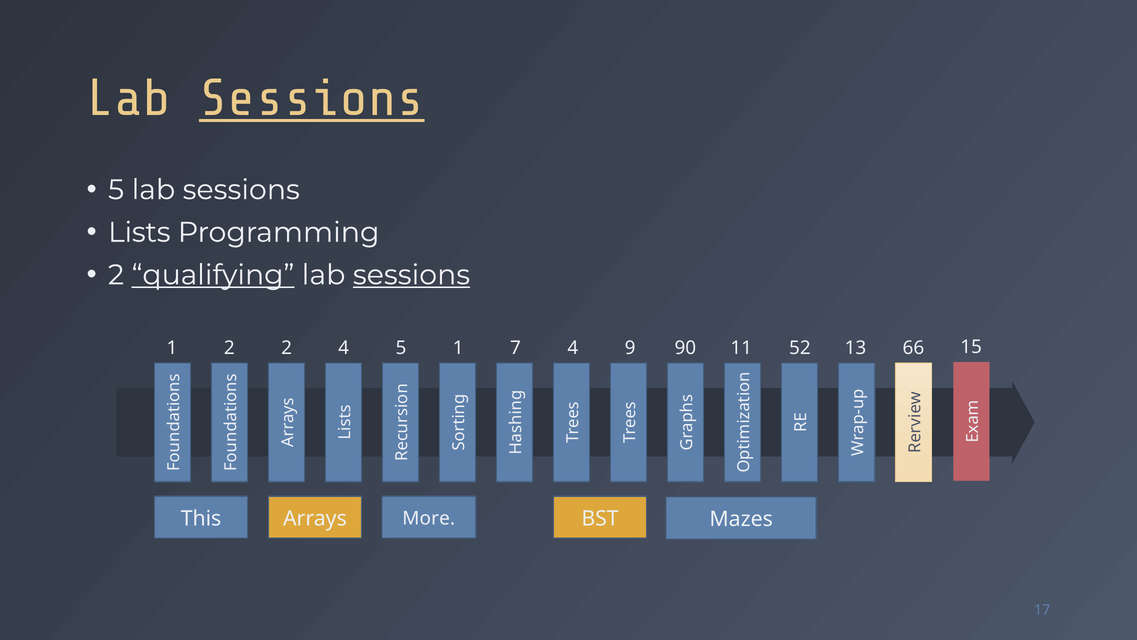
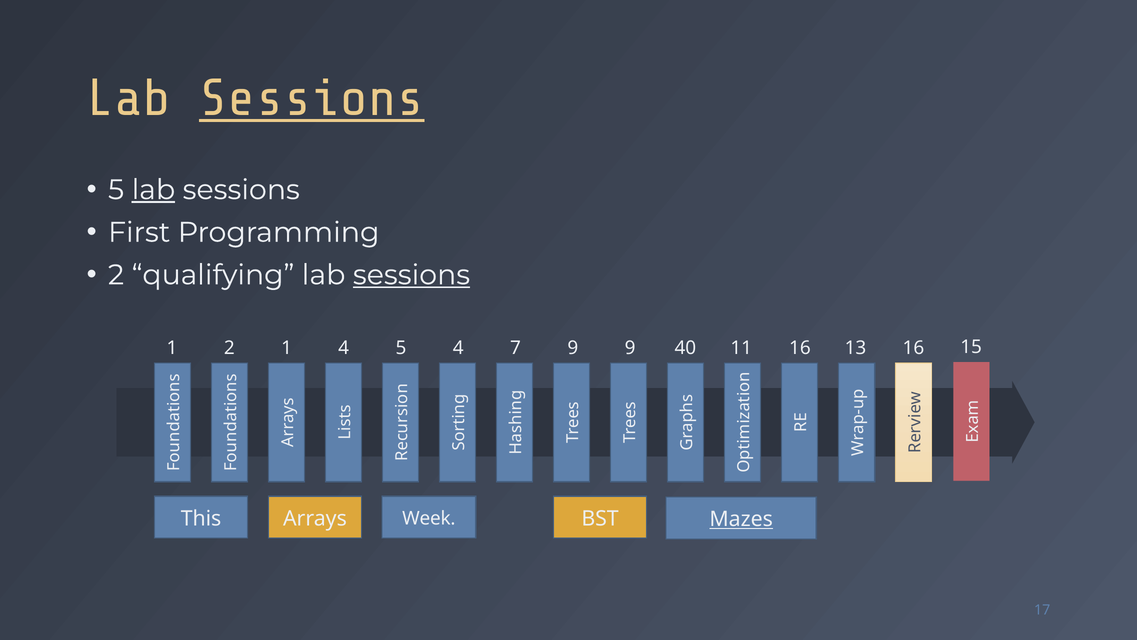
lab at (153, 190) underline: none -> present
Lists: Lists -> First
qualifying underline: present -> none
2 2: 2 -> 1
5 1: 1 -> 4
7 4: 4 -> 9
90: 90 -> 40
11 52: 52 -> 16
13 66: 66 -> 16
More: More -> Week
Mazes underline: none -> present
